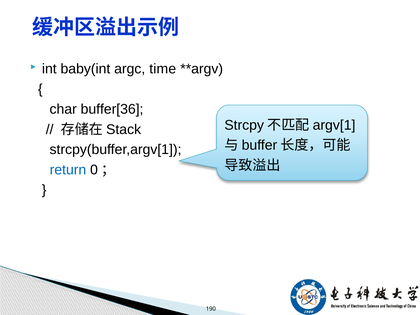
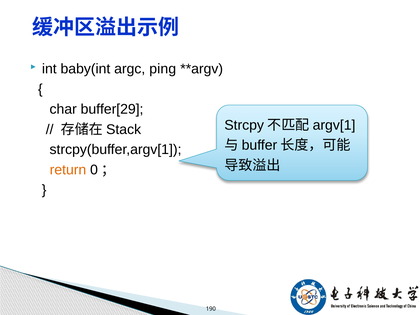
time: time -> ping
buffer[36: buffer[36 -> buffer[29
return colour: blue -> orange
